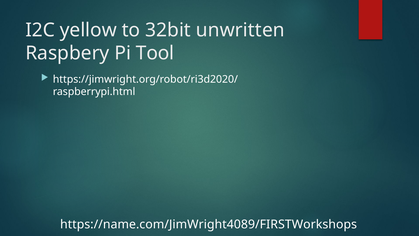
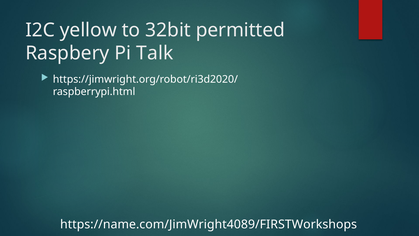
unwritten: unwritten -> permitted
Tool: Tool -> Talk
